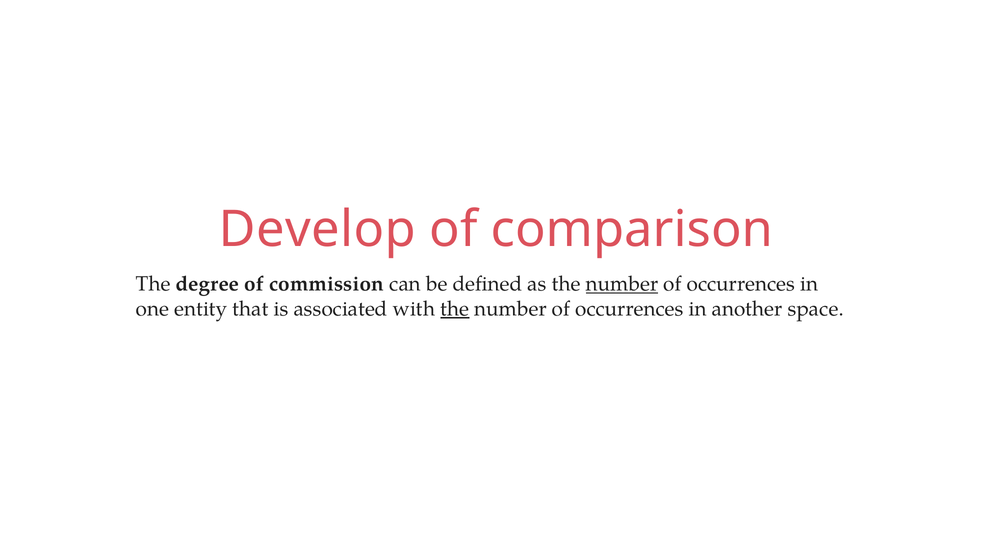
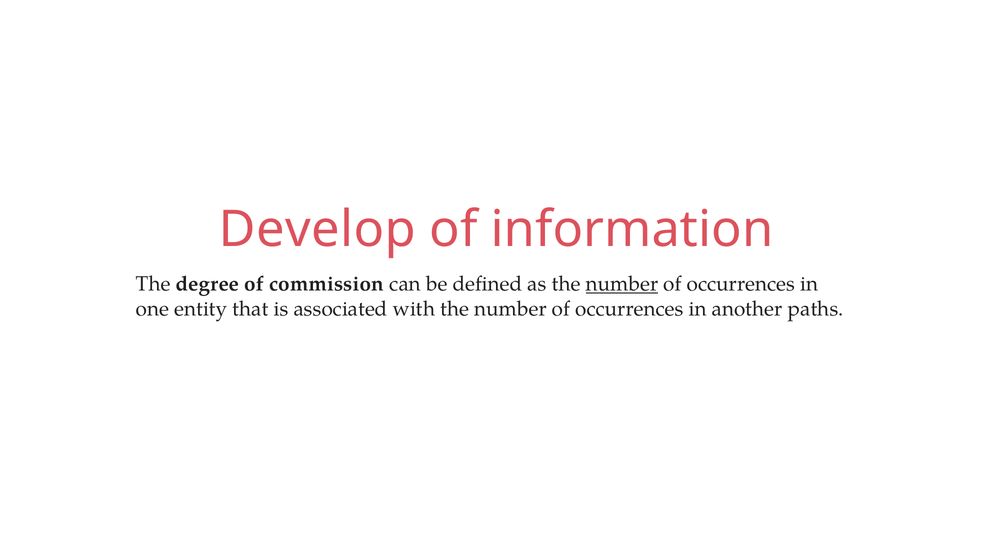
comparison: comparison -> information
the at (455, 309) underline: present -> none
space: space -> paths
